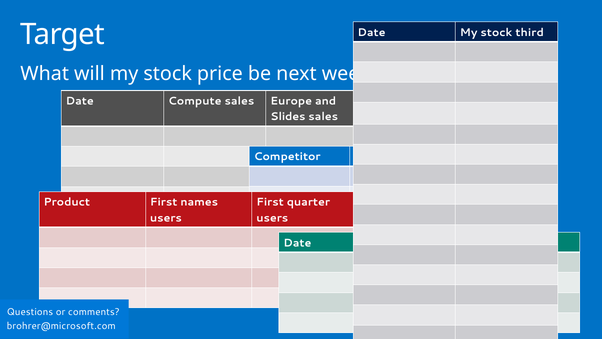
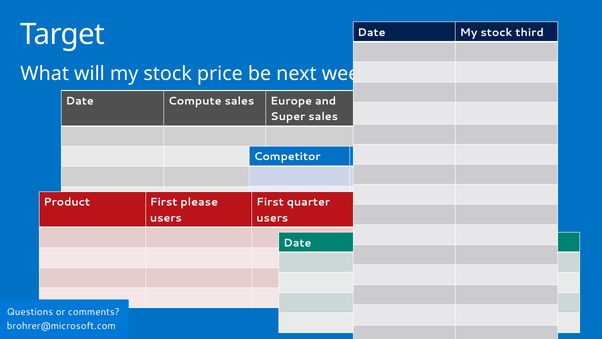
Slides: Slides -> Super
names: names -> please
